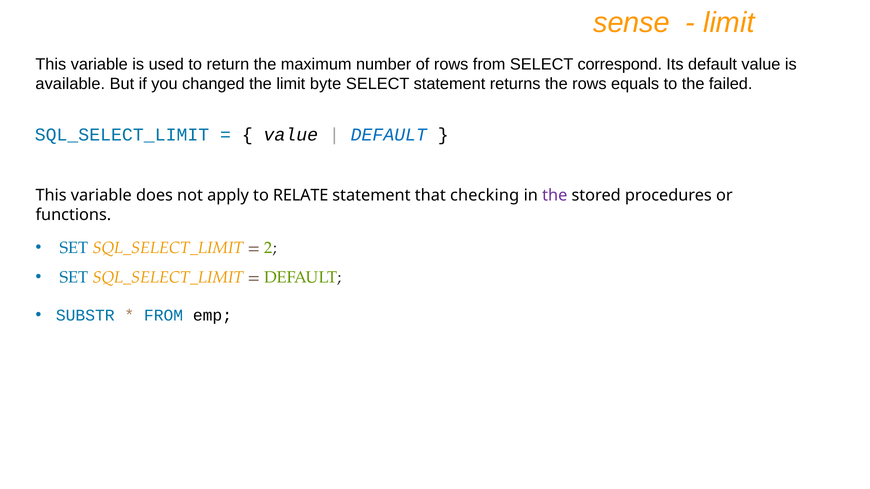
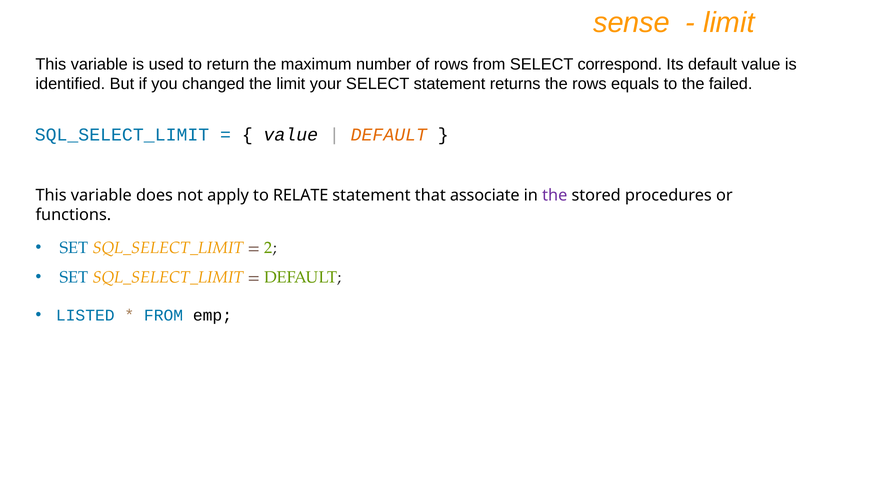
available: available -> identified
byte: byte -> your
DEFAULT at (389, 135) colour: blue -> orange
checking: checking -> associate
SUBSTR: SUBSTR -> LISTED
